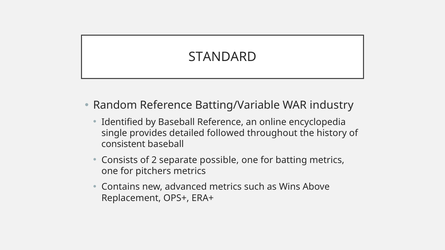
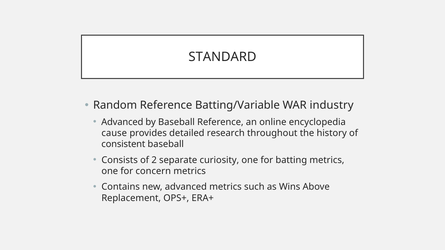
Identified at (122, 122): Identified -> Advanced
single: single -> cause
followed: followed -> research
possible: possible -> curiosity
pitchers: pitchers -> concern
